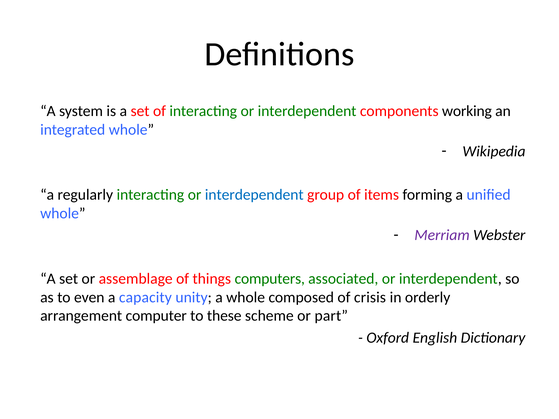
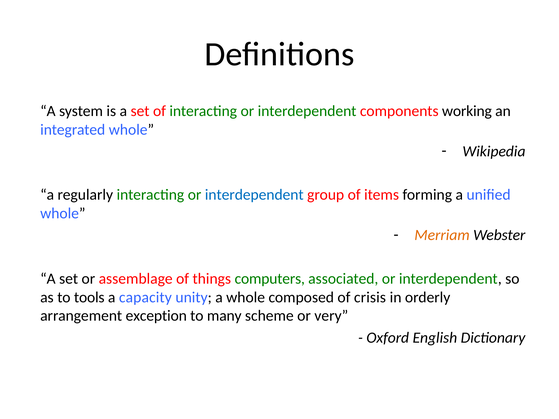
Merriam colour: purple -> orange
even: even -> tools
computer: computer -> exception
these: these -> many
part: part -> very
